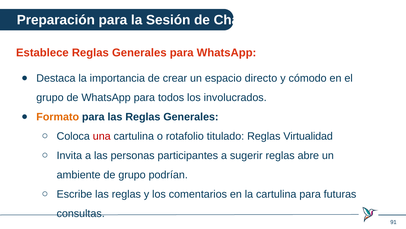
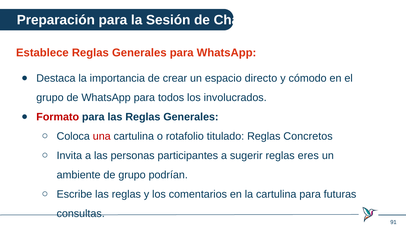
Formato colour: orange -> red
Virtualidad: Virtualidad -> Concretos
abre: abre -> eres
